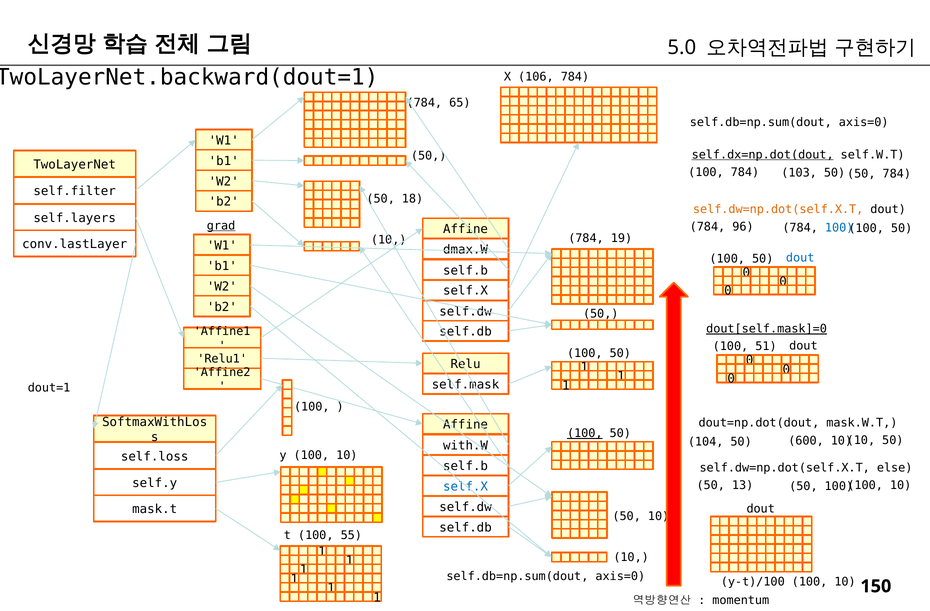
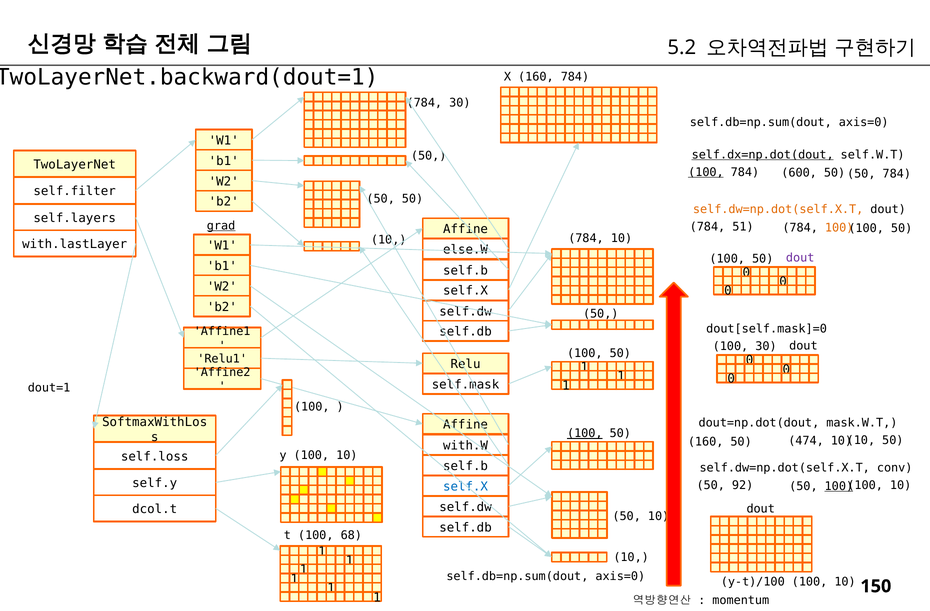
5.0: 5.0 -> 5.2
X 106: 106 -> 160
784 65: 65 -> 30
100 at (706, 172) underline: none -> present
103: 103 -> 600
18 at (413, 199): 18 -> 50
96: 96 -> 51
100 at (839, 228) colour: blue -> orange
784 19: 19 -> 10
conv.lastLayer: conv.lastLayer -> with.lastLayer
dmax.W: dmax.W -> else.W
dout at (800, 258) colour: blue -> purple
dout[self.mask]=0 underline: present -> none
100 51: 51 -> 30
600: 600 -> 474
104 at (706, 442): 104 -> 160
else: else -> conv
13: 13 -> 92
100 at (839, 486) underline: none -> present
mask.t: mask.t -> dcol.t
55: 55 -> 68
